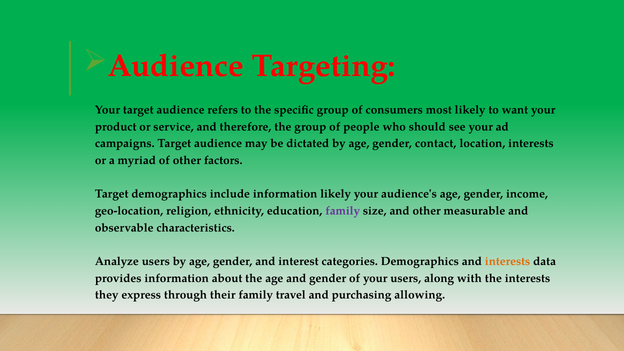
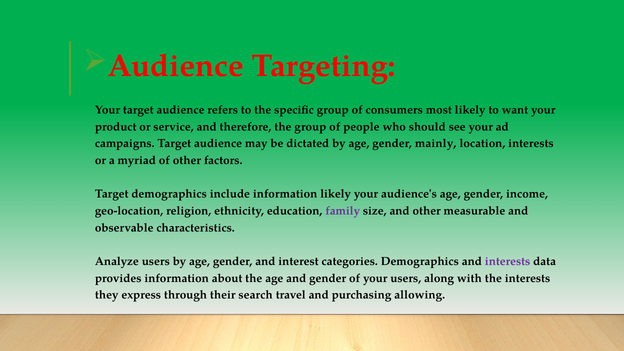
contact: contact -> mainly
interests at (508, 261) colour: orange -> purple
their family: family -> search
